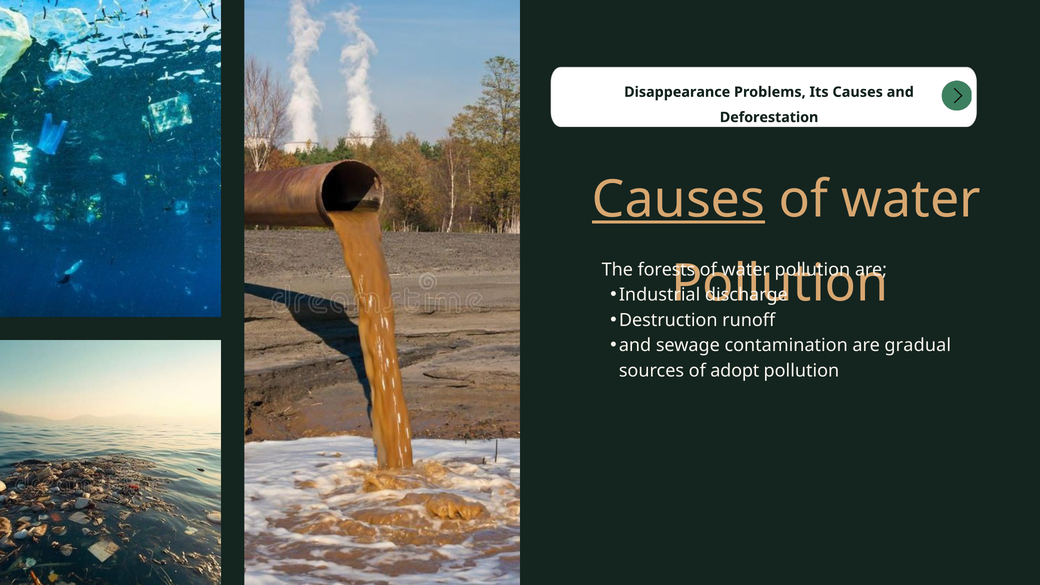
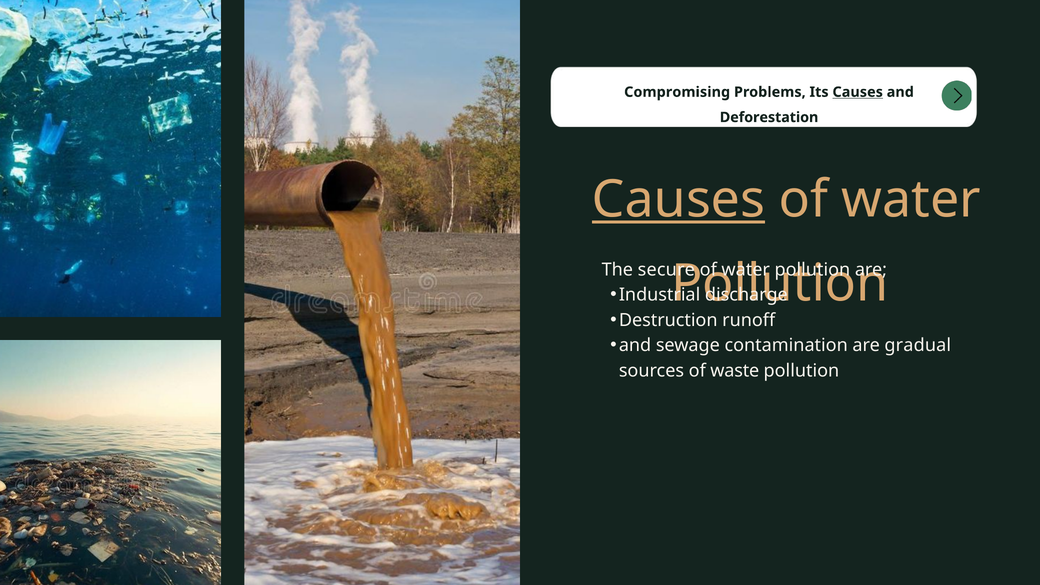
Disappearance: Disappearance -> Compromising
Causes at (858, 92) underline: none -> present
forests: forests -> secure
adopt: adopt -> waste
